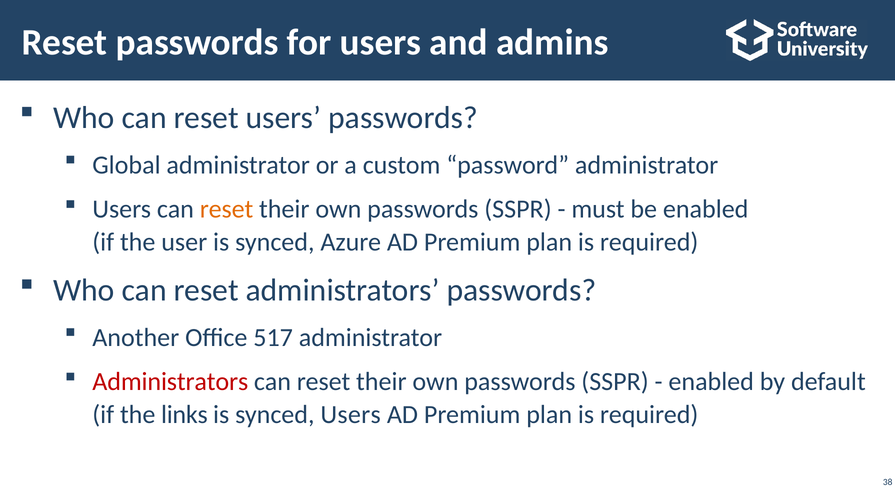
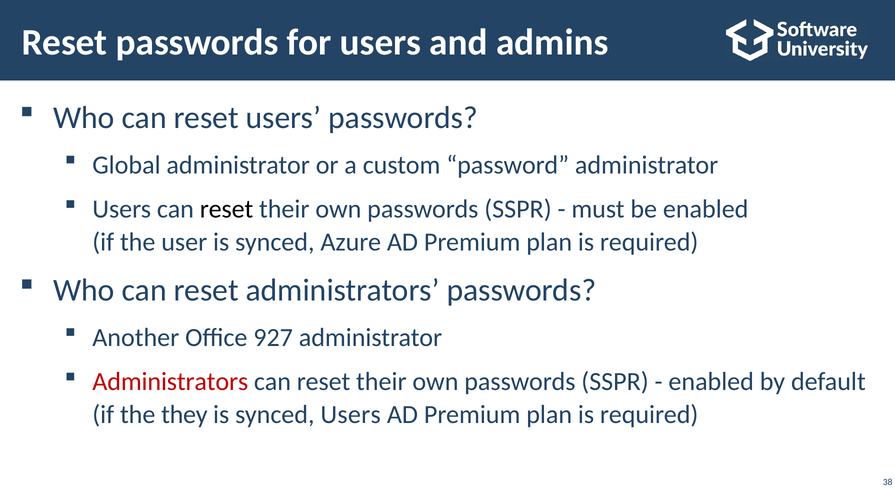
reset at (227, 209) colour: orange -> black
517: 517 -> 927
links: links -> they
